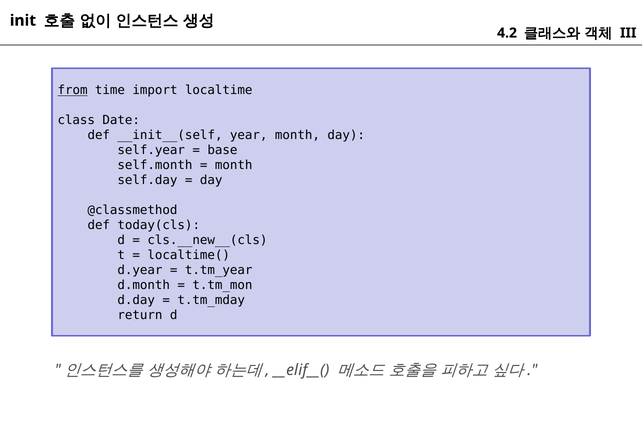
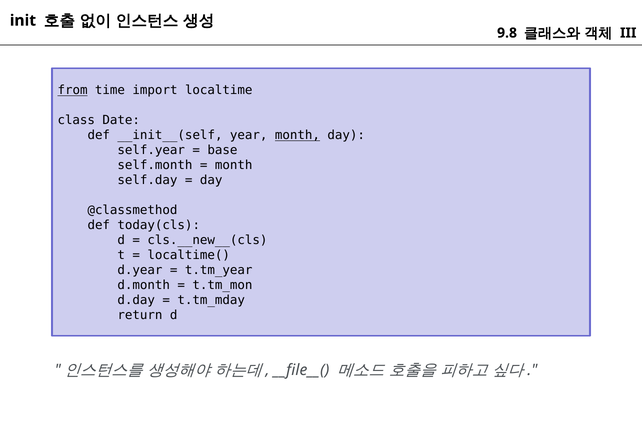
4.2: 4.2 -> 9.8
month at (297, 135) underline: none -> present
__elif__(: __elif__( -> __file__(
